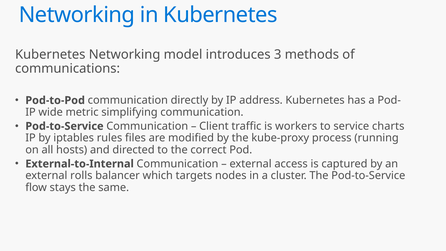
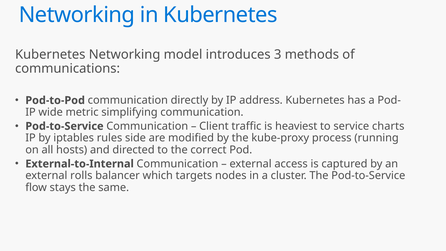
workers: workers -> heaviest
files: files -> side
